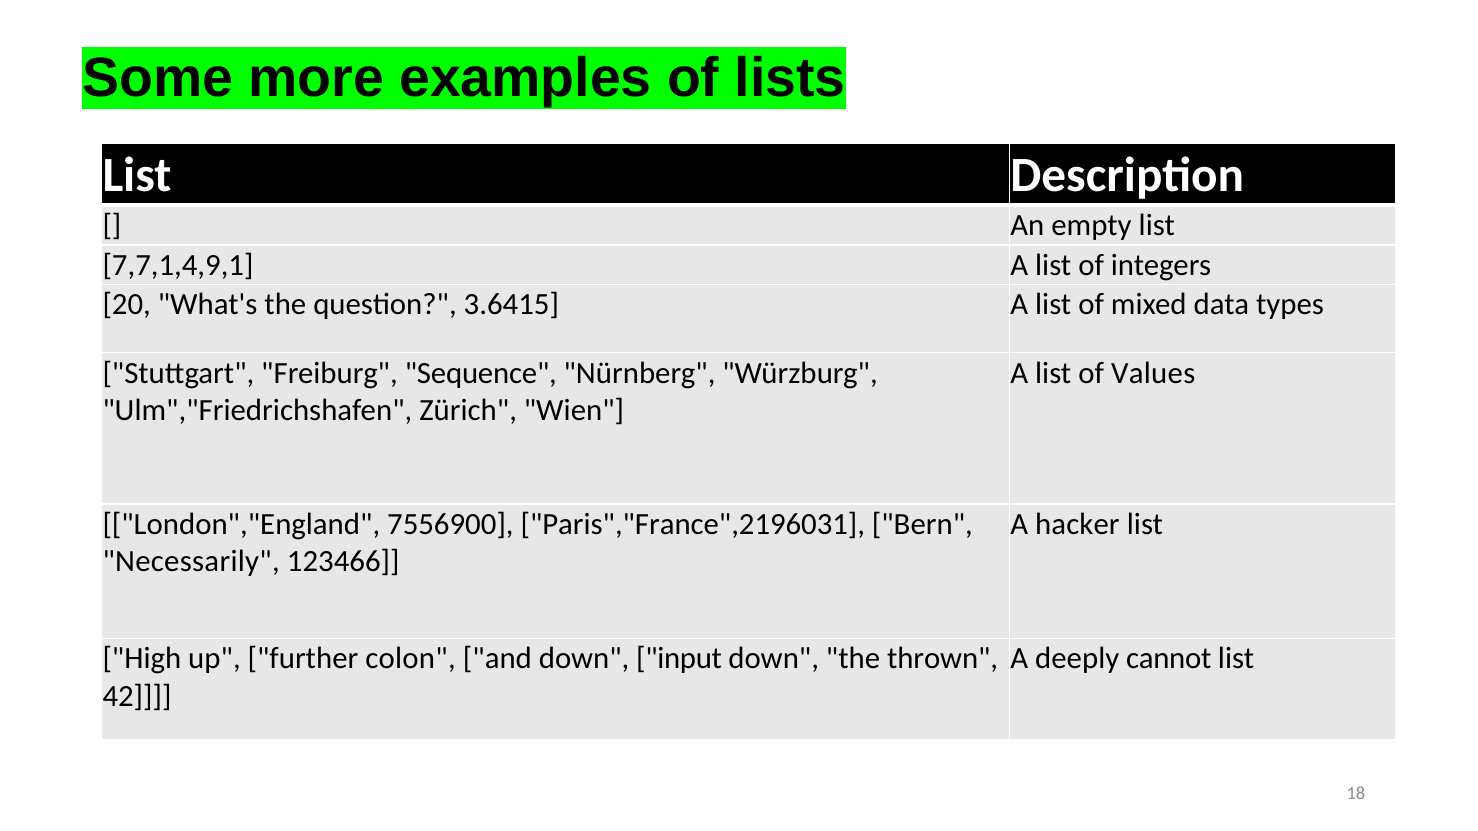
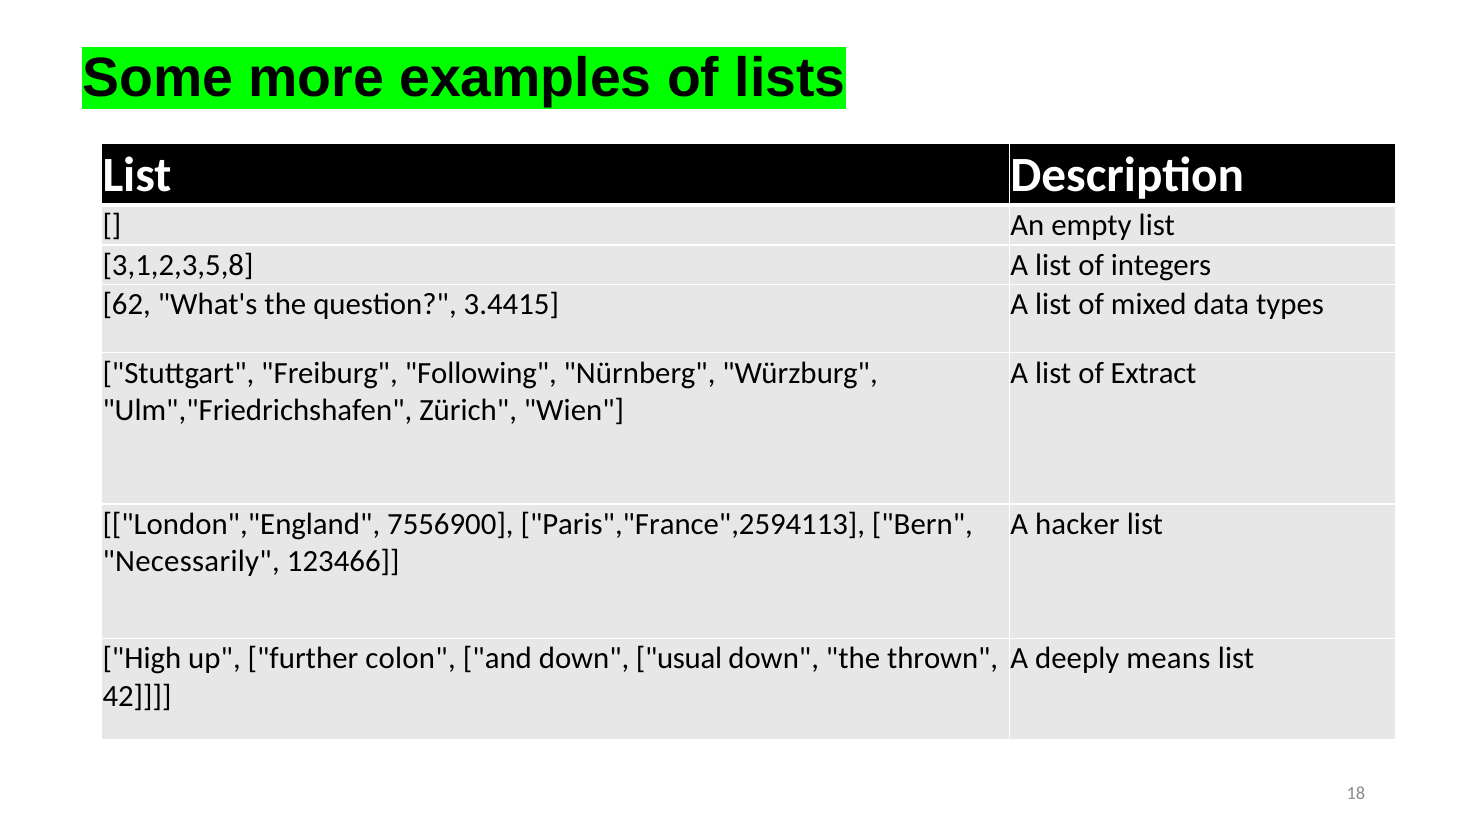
7,7,1,4,9,1: 7,7,1,4,9,1 -> 3,1,2,3,5,8
20: 20 -> 62
3.6415: 3.6415 -> 3.4415
Sequence: Sequence -> Following
Values: Values -> Extract
Paris","France",2196031: Paris","France",2196031 -> Paris","France",2594113
input: input -> usual
cannot: cannot -> means
